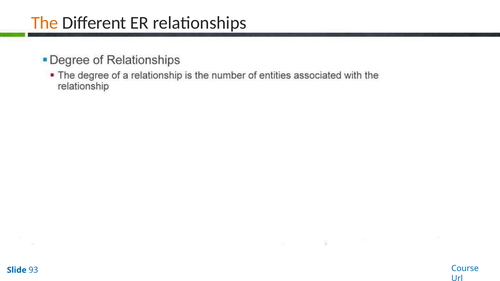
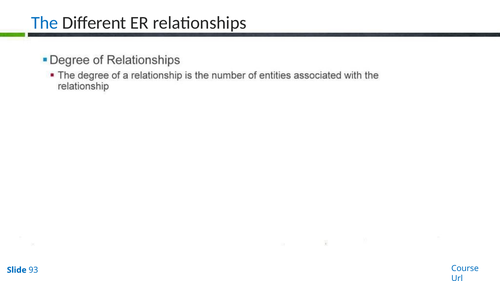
The colour: orange -> blue
